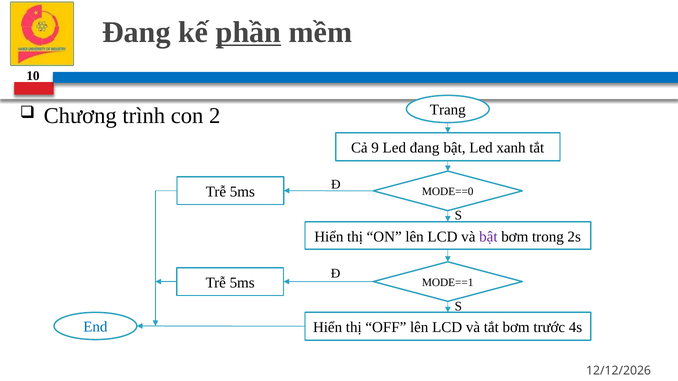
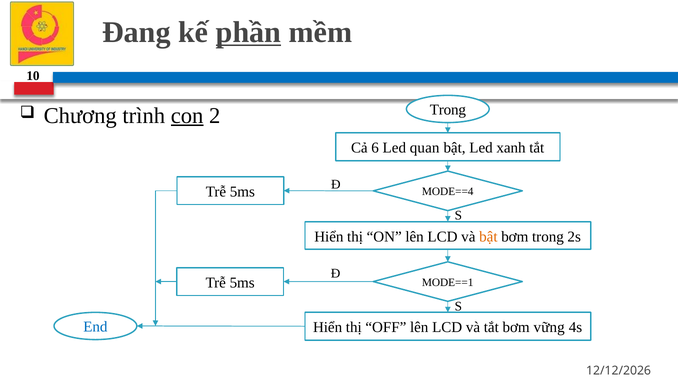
Trang at (448, 110): Trang -> Trong
con underline: none -> present
9: 9 -> 6
Led đang: đang -> quan
MODE==0: MODE==0 -> MODE==4
bật at (488, 237) colour: purple -> orange
trước: trước -> vững
